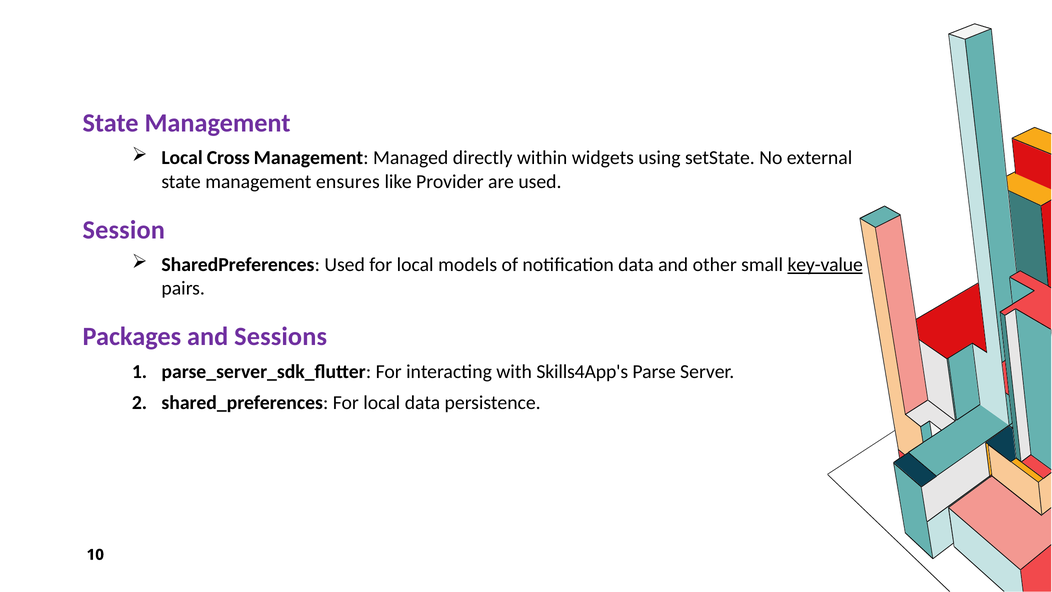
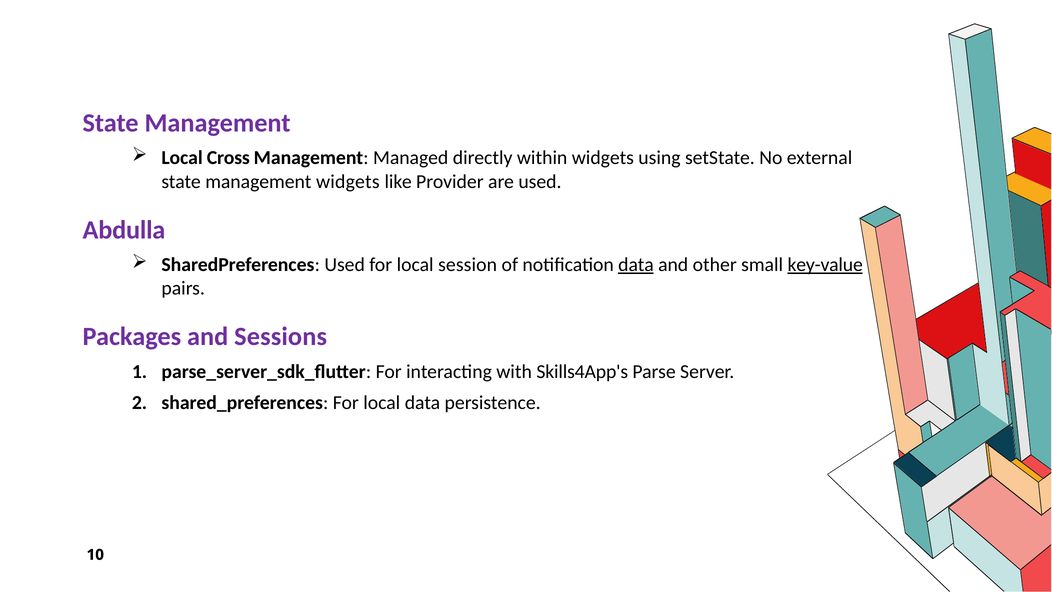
management ensures: ensures -> widgets
Session: Session -> Abdulla
models: models -> session
data at (636, 265) underline: none -> present
